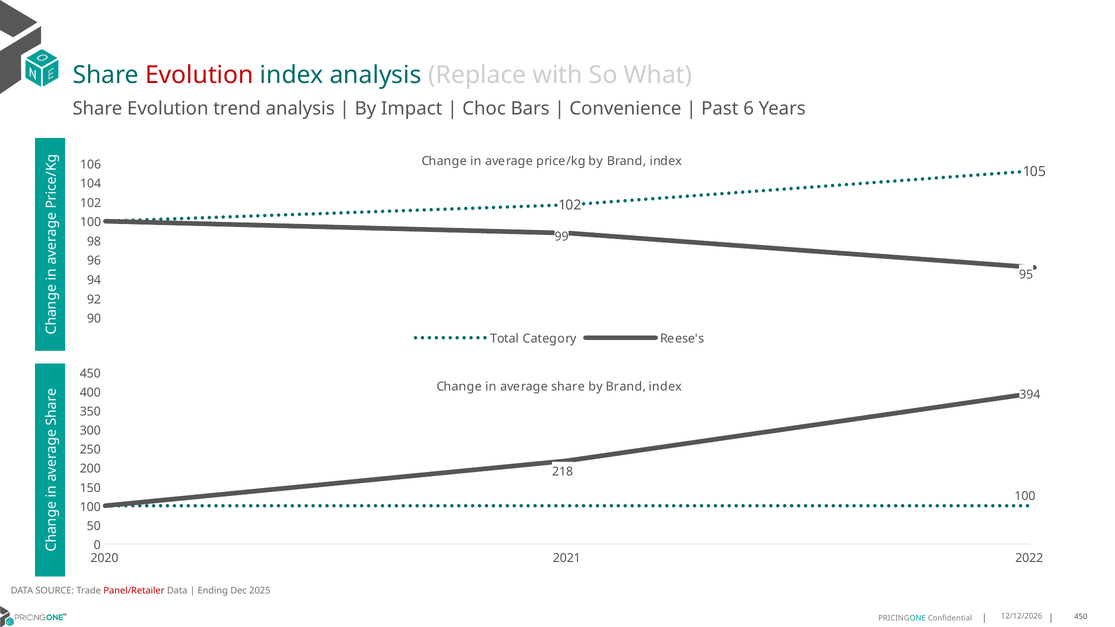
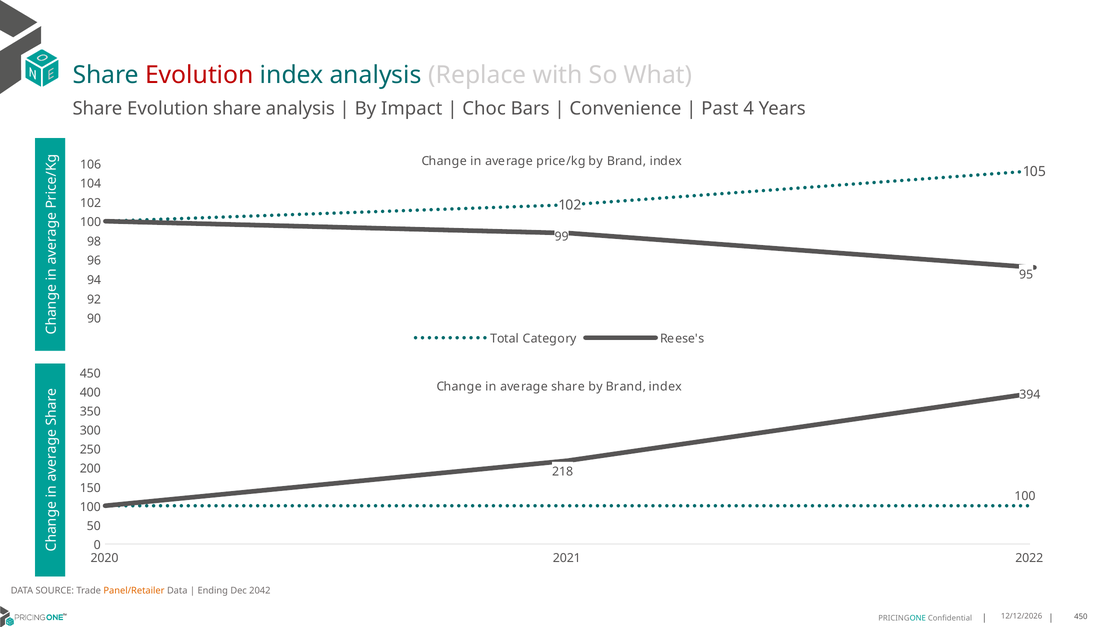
Evolution trend: trend -> share
6: 6 -> 4
Panel/Retailer colour: red -> orange
2025: 2025 -> 2042
